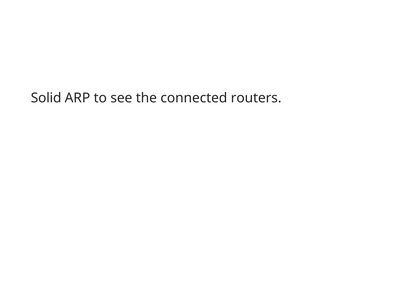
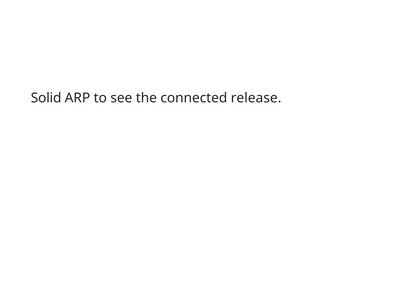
routers: routers -> release
